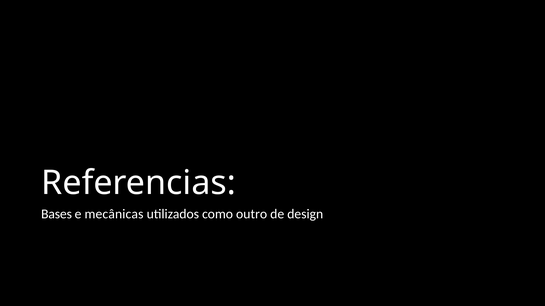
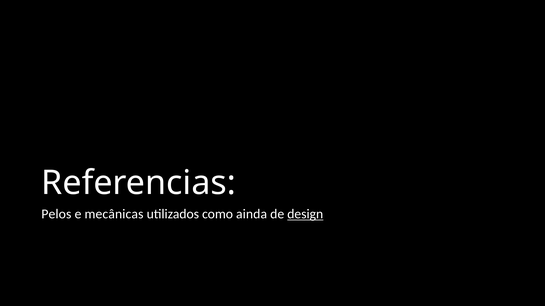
Bases: Bases -> Pelos
outro: outro -> ainda
design underline: none -> present
